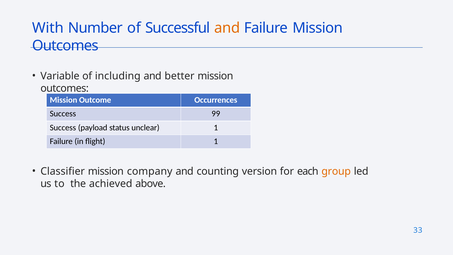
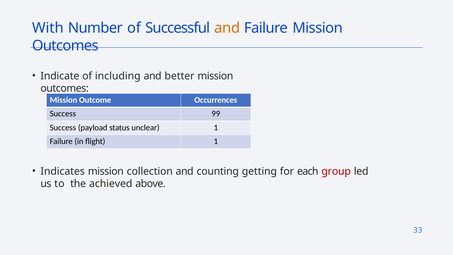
Variable: Variable -> Indicate
Classifier: Classifier -> Indicates
company: company -> collection
version: version -> getting
group colour: orange -> red
